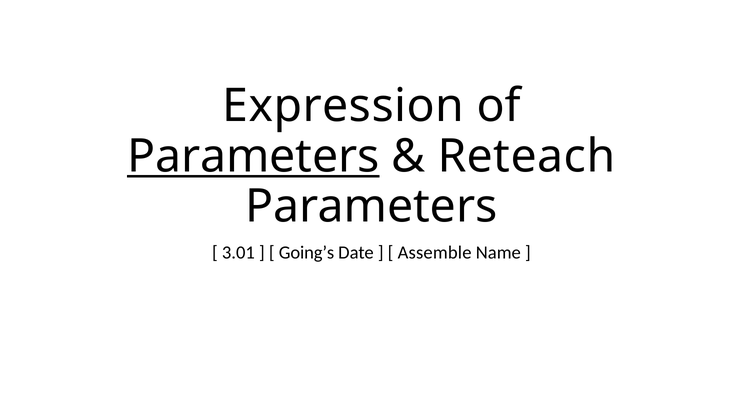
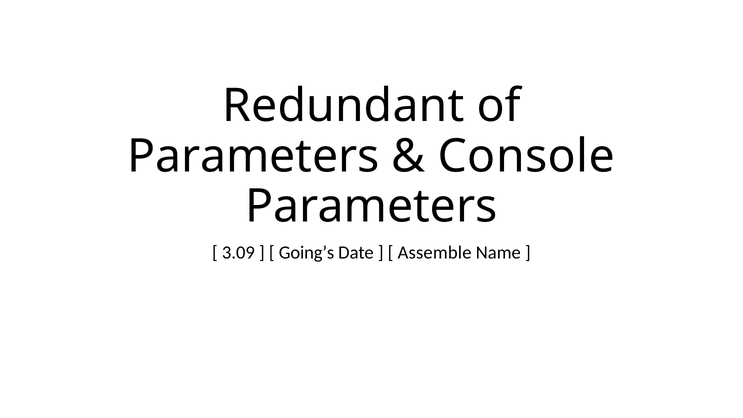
Expression: Expression -> Redundant
Parameters at (253, 156) underline: present -> none
Reteach: Reteach -> Console
3.01: 3.01 -> 3.09
